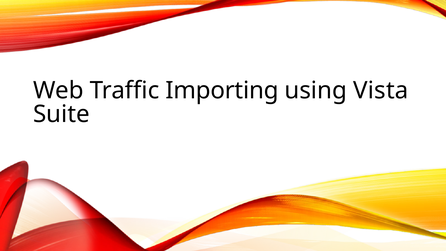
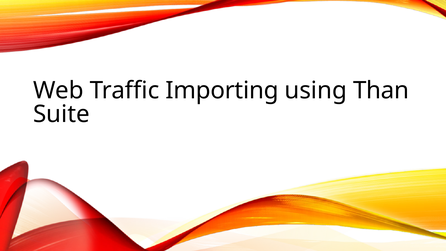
Vista: Vista -> Than
